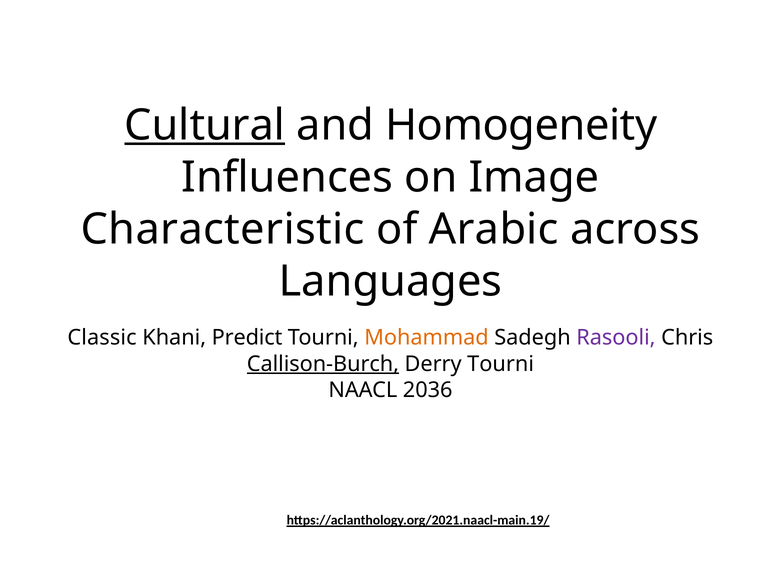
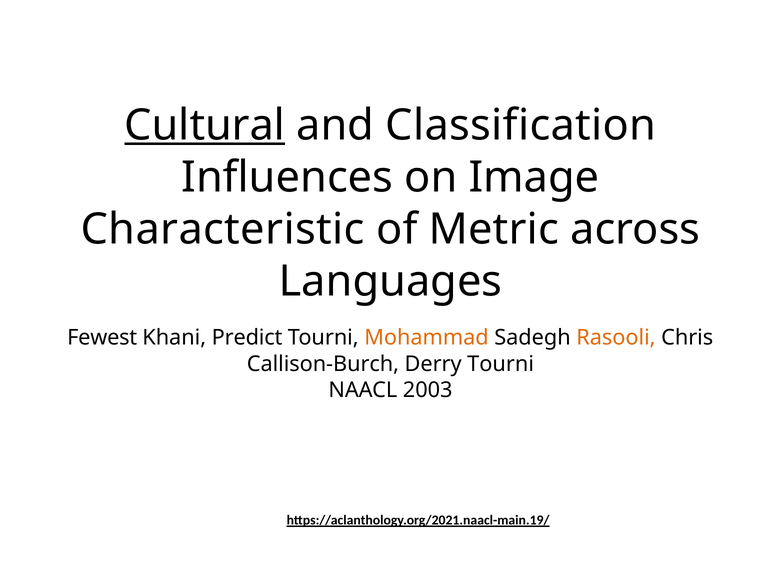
Homogeneity: Homogeneity -> Classification
Arabic: Arabic -> Metric
Classic: Classic -> Fewest
Rasooli colour: purple -> orange
Callison-Burch underline: present -> none
2036: 2036 -> 2003
